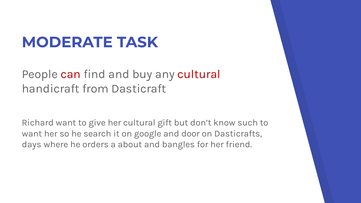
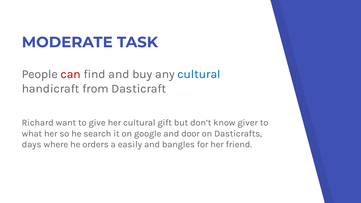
cultural at (199, 74) colour: red -> blue
such: such -> giver
want at (32, 134): want -> what
about: about -> easily
